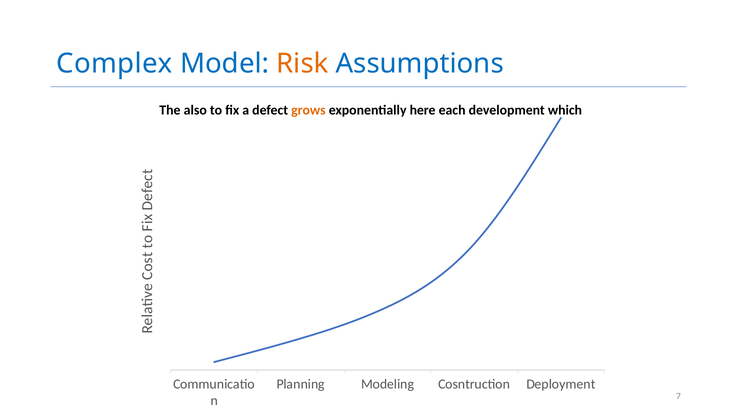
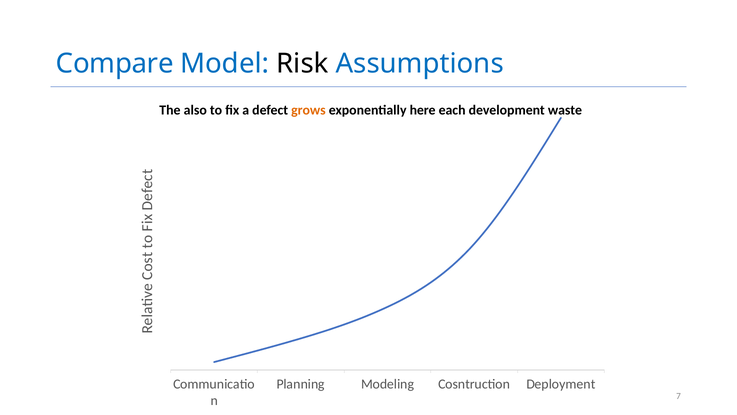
Complex: Complex -> Compare
Risk colour: orange -> black
which: which -> waste
